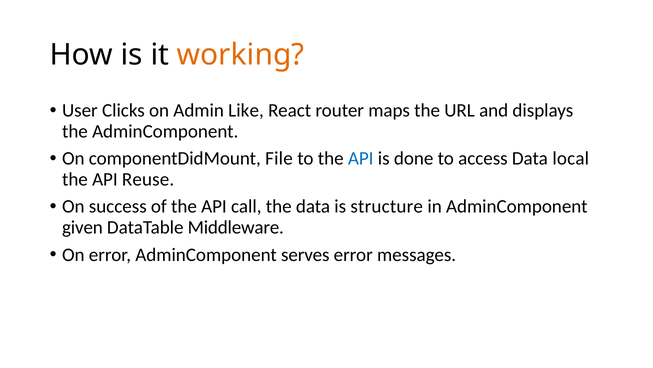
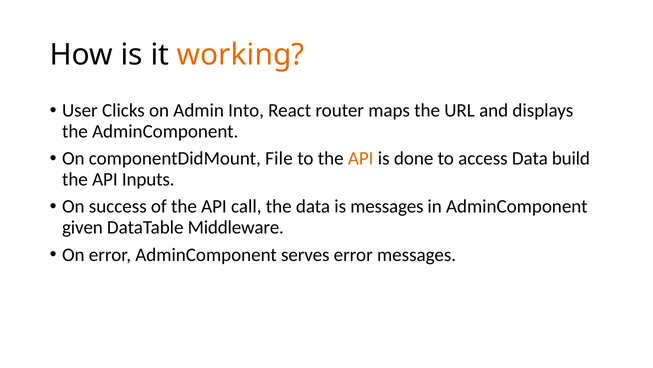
Like: Like -> Into
API at (361, 158) colour: blue -> orange
local: local -> build
Reuse: Reuse -> Inputs
is structure: structure -> messages
